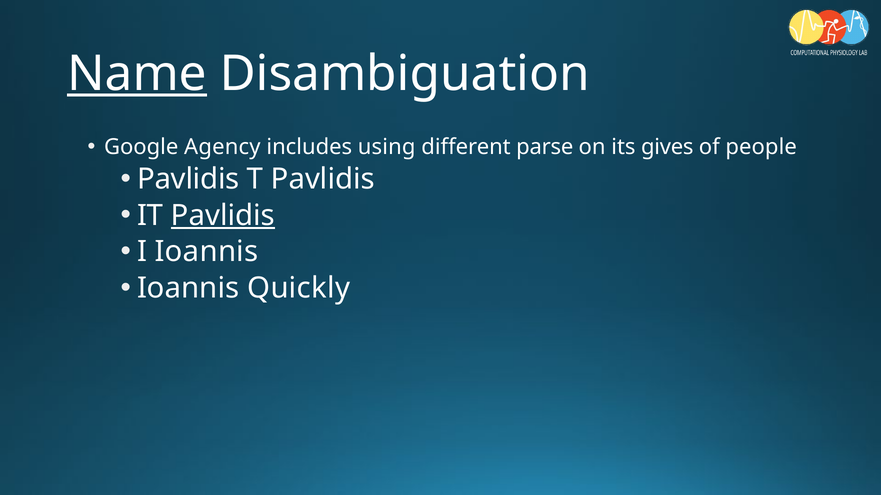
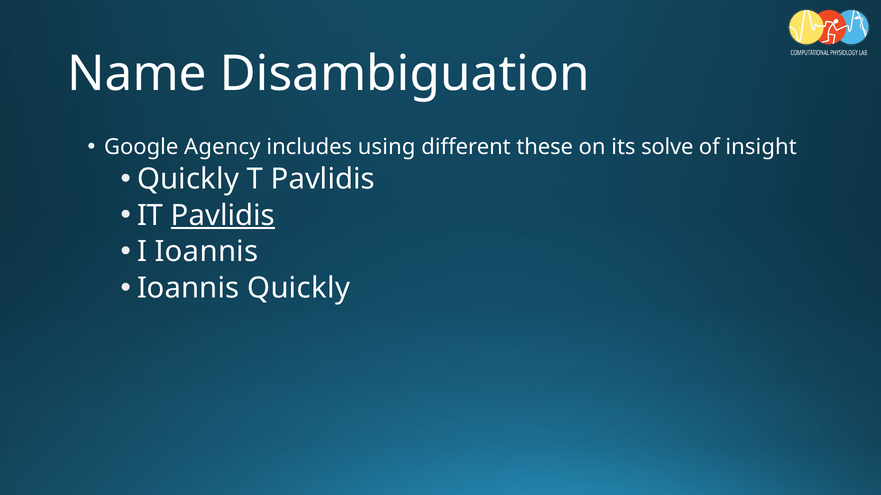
Name underline: present -> none
parse: parse -> these
gives: gives -> solve
people: people -> insight
Pavlidis at (188, 179): Pavlidis -> Quickly
